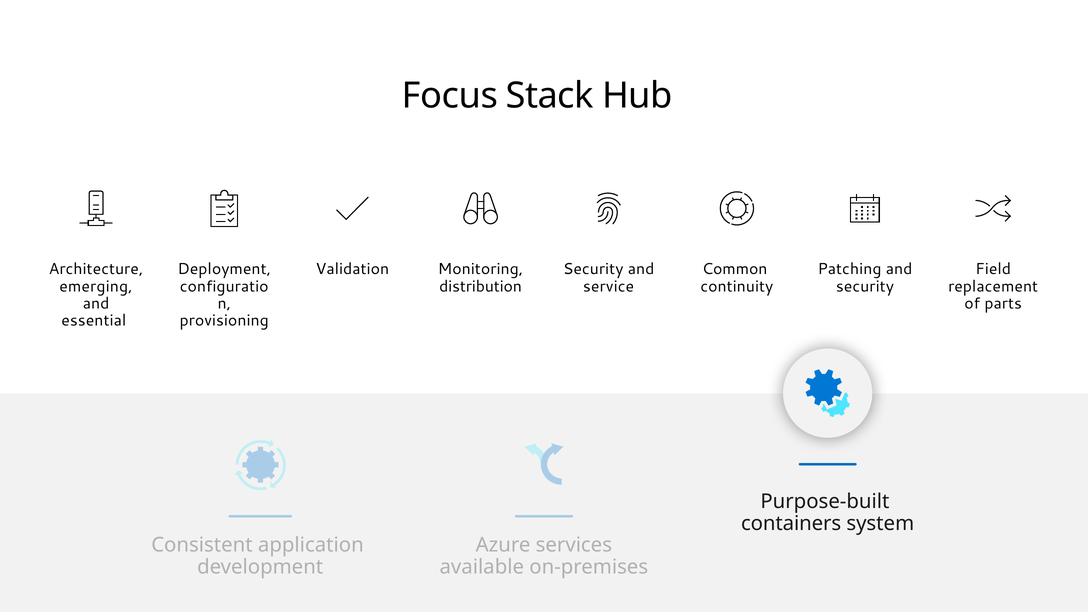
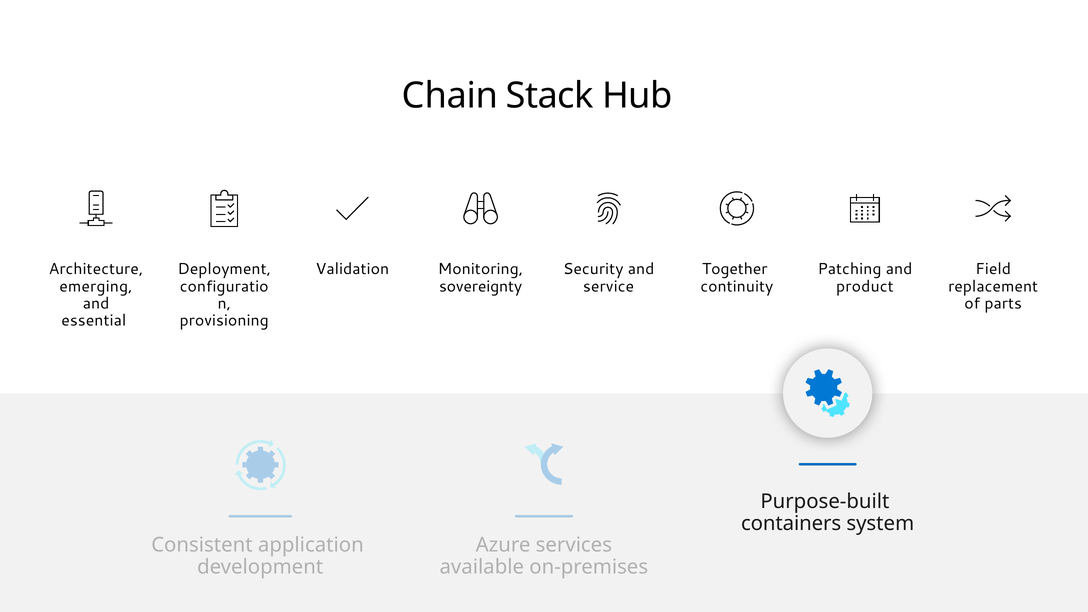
Focus: Focus -> Chain
Common: Common -> Together
distribution: distribution -> sovereignty
security at (865, 286): security -> product
